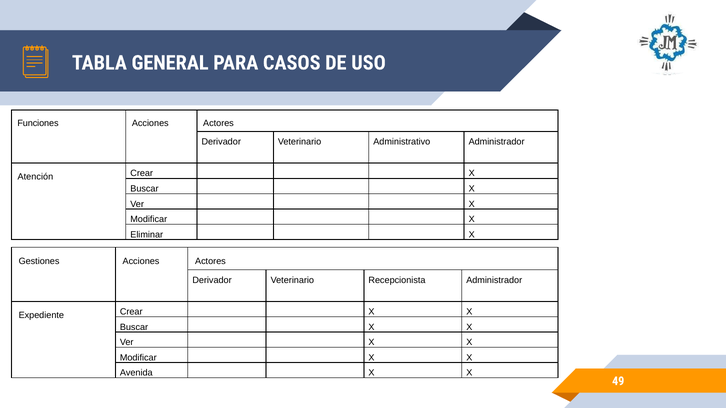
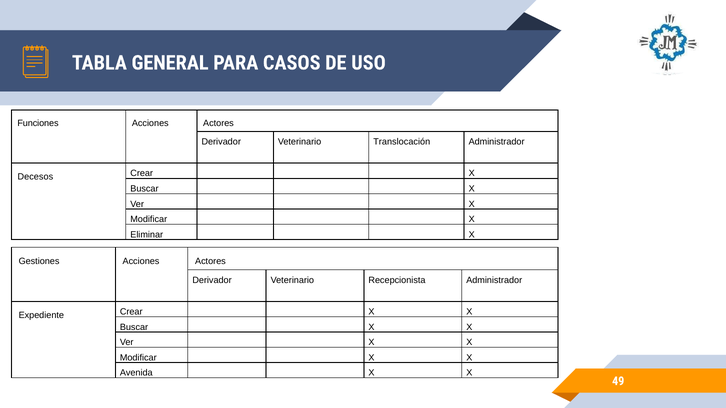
Administrativo: Administrativo -> Translocación
Atención: Atención -> Decesos
